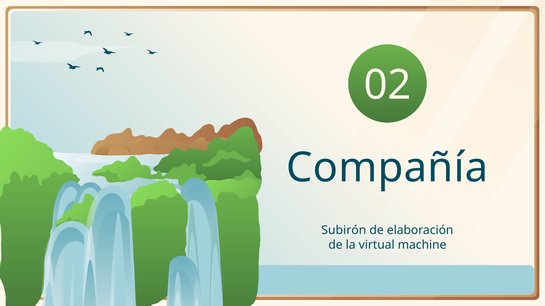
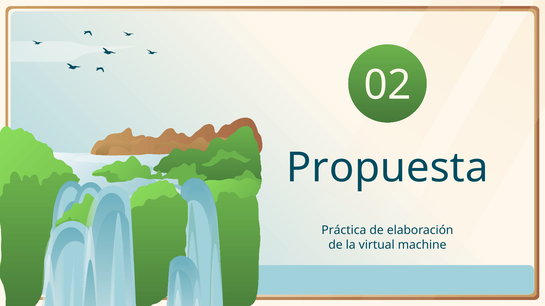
Compañía: Compañía -> Propuesta
Subirón: Subirón -> Práctica
